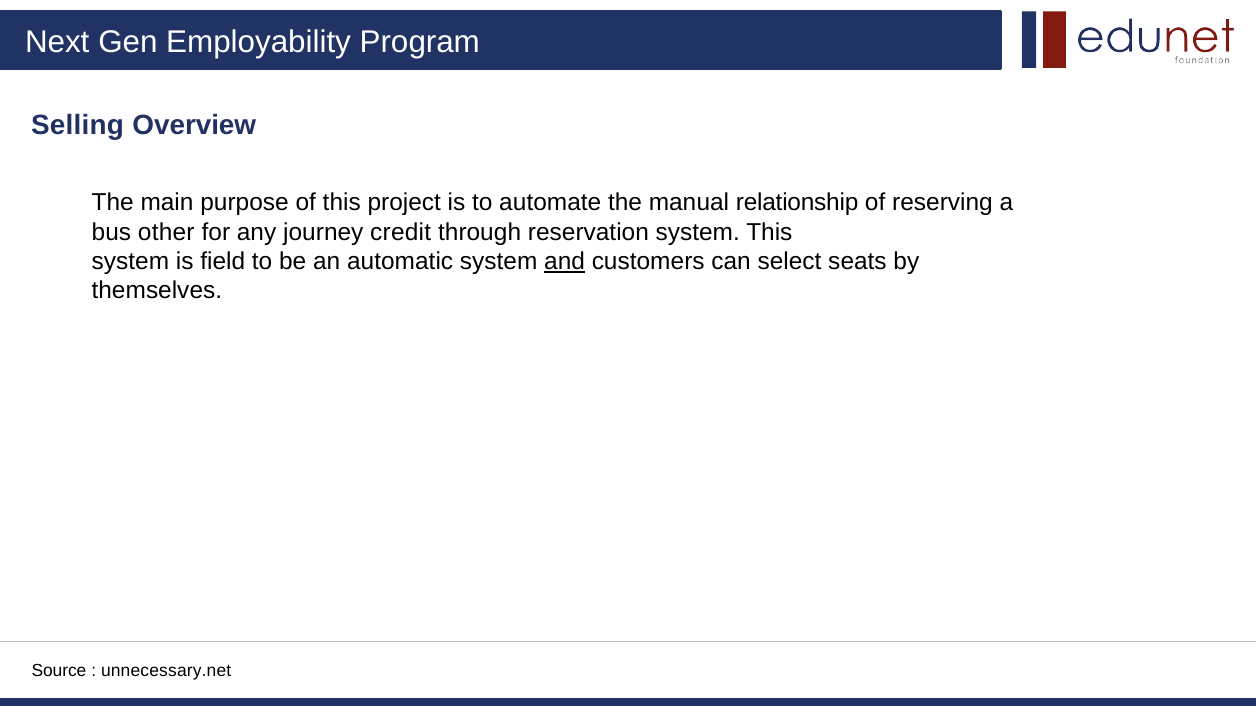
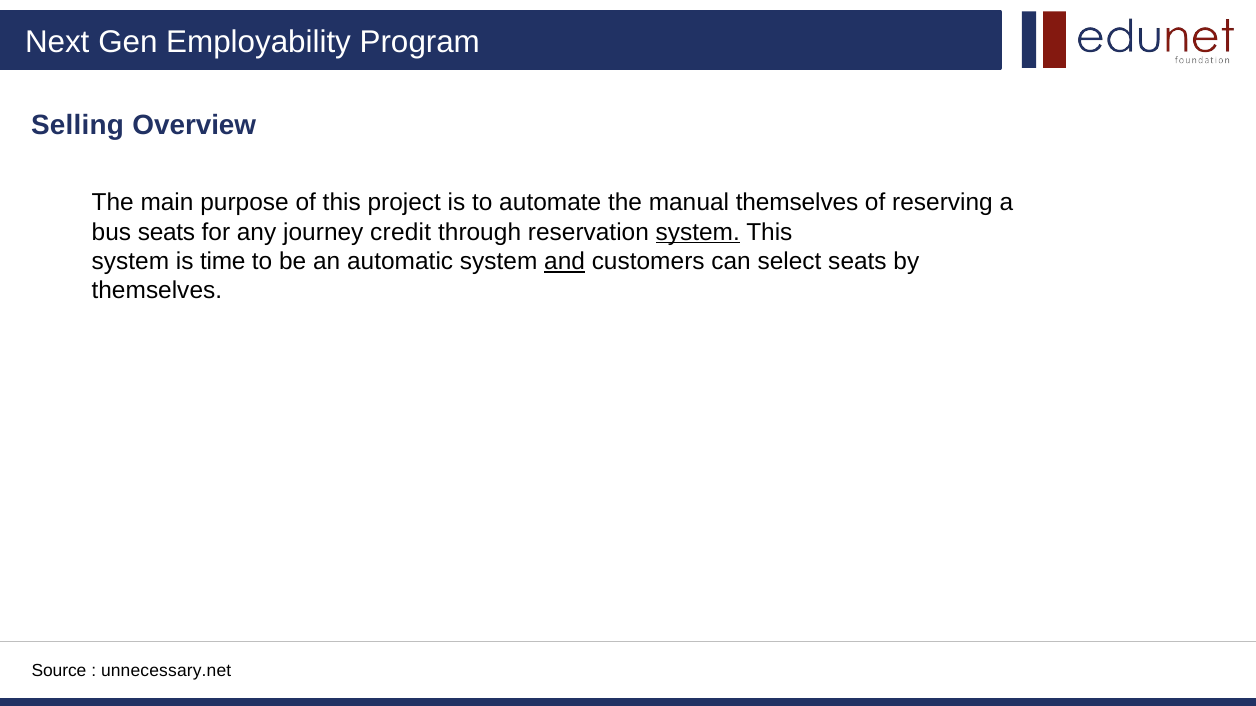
manual relationship: relationship -> themselves
bus other: other -> seats
system at (698, 232) underline: none -> present
field: field -> time
